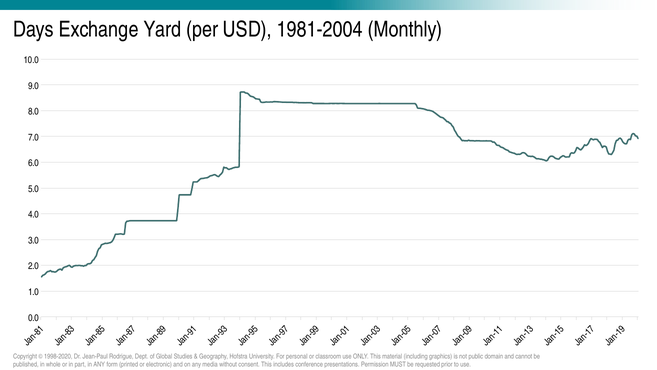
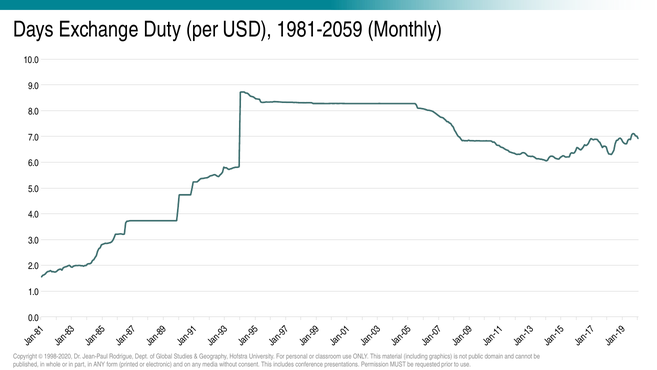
Yard: Yard -> Duty
1981-2004: 1981-2004 -> 1981-2059
